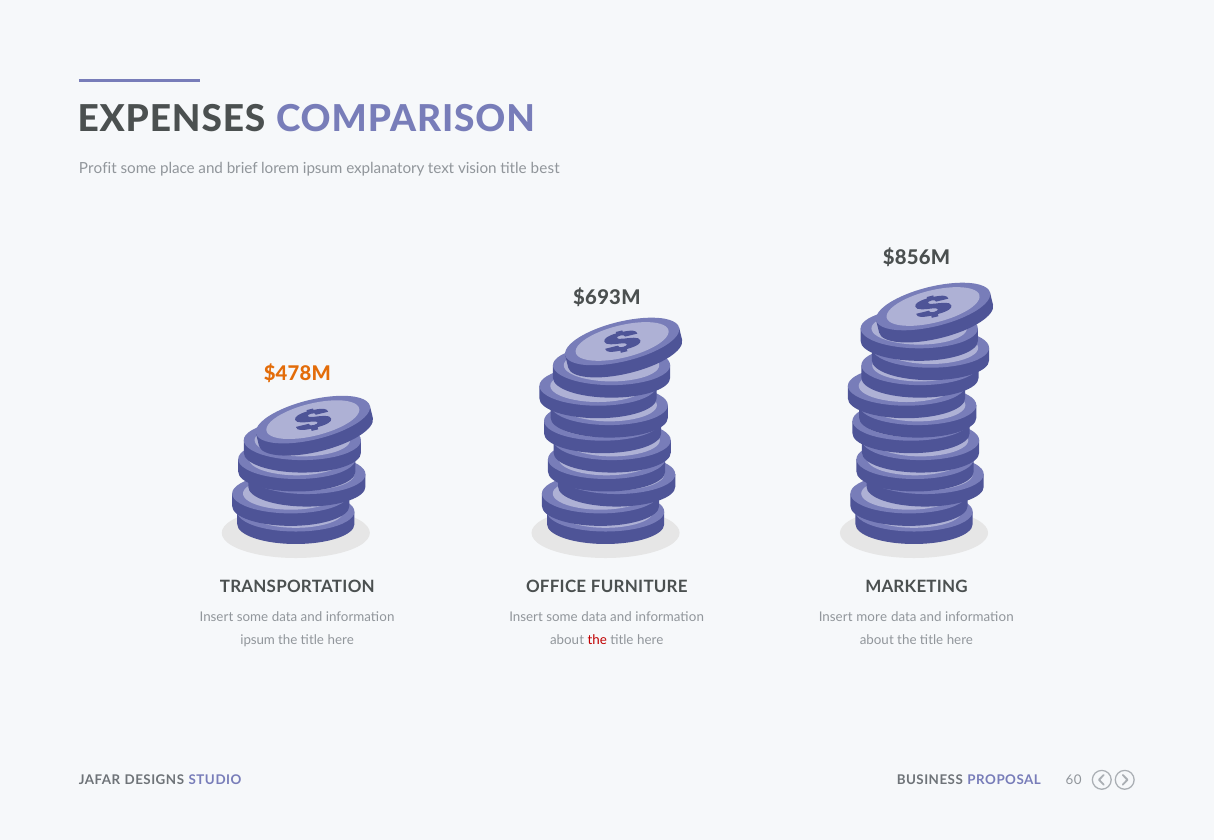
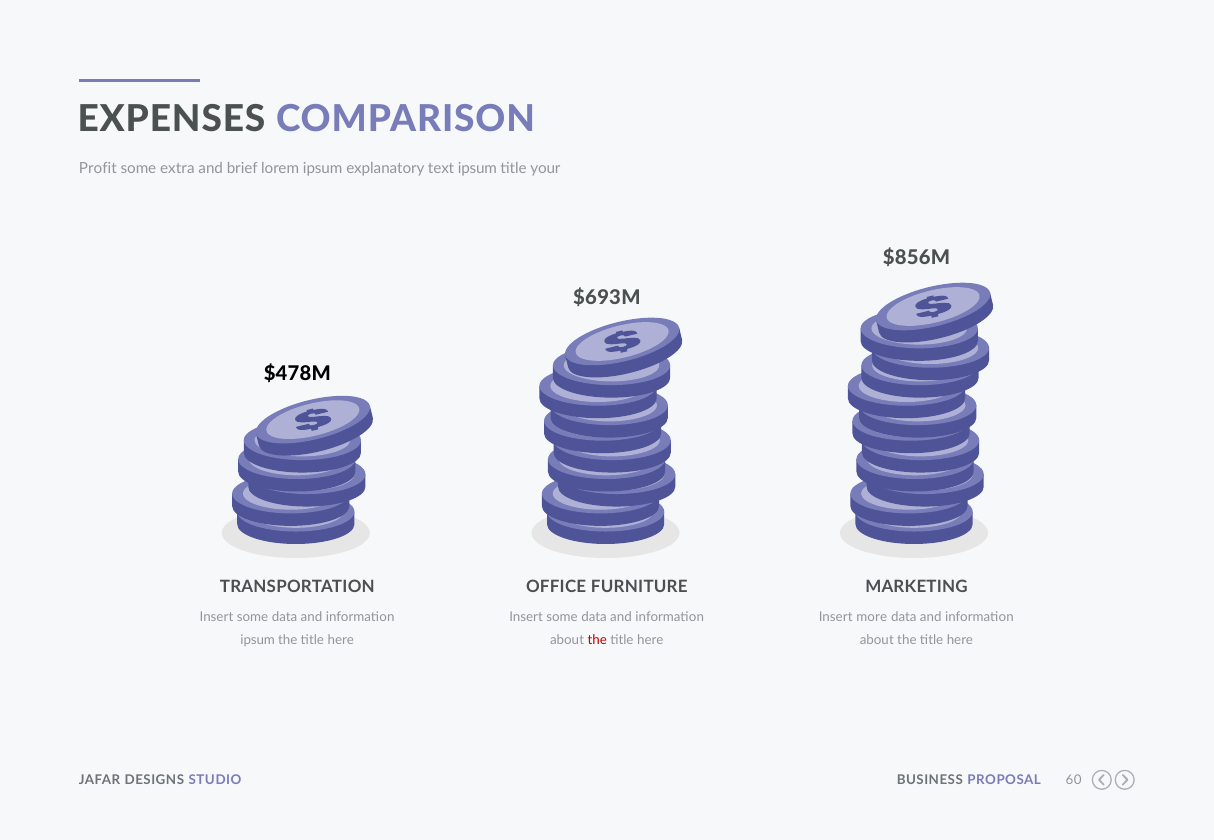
place: place -> extra
text vision: vision -> ipsum
best: best -> your
$478M colour: orange -> black
